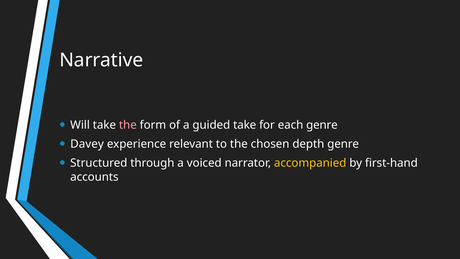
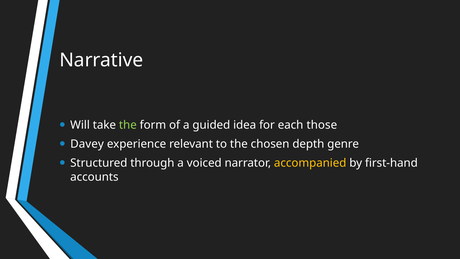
the at (128, 125) colour: pink -> light green
guided take: take -> idea
each genre: genre -> those
